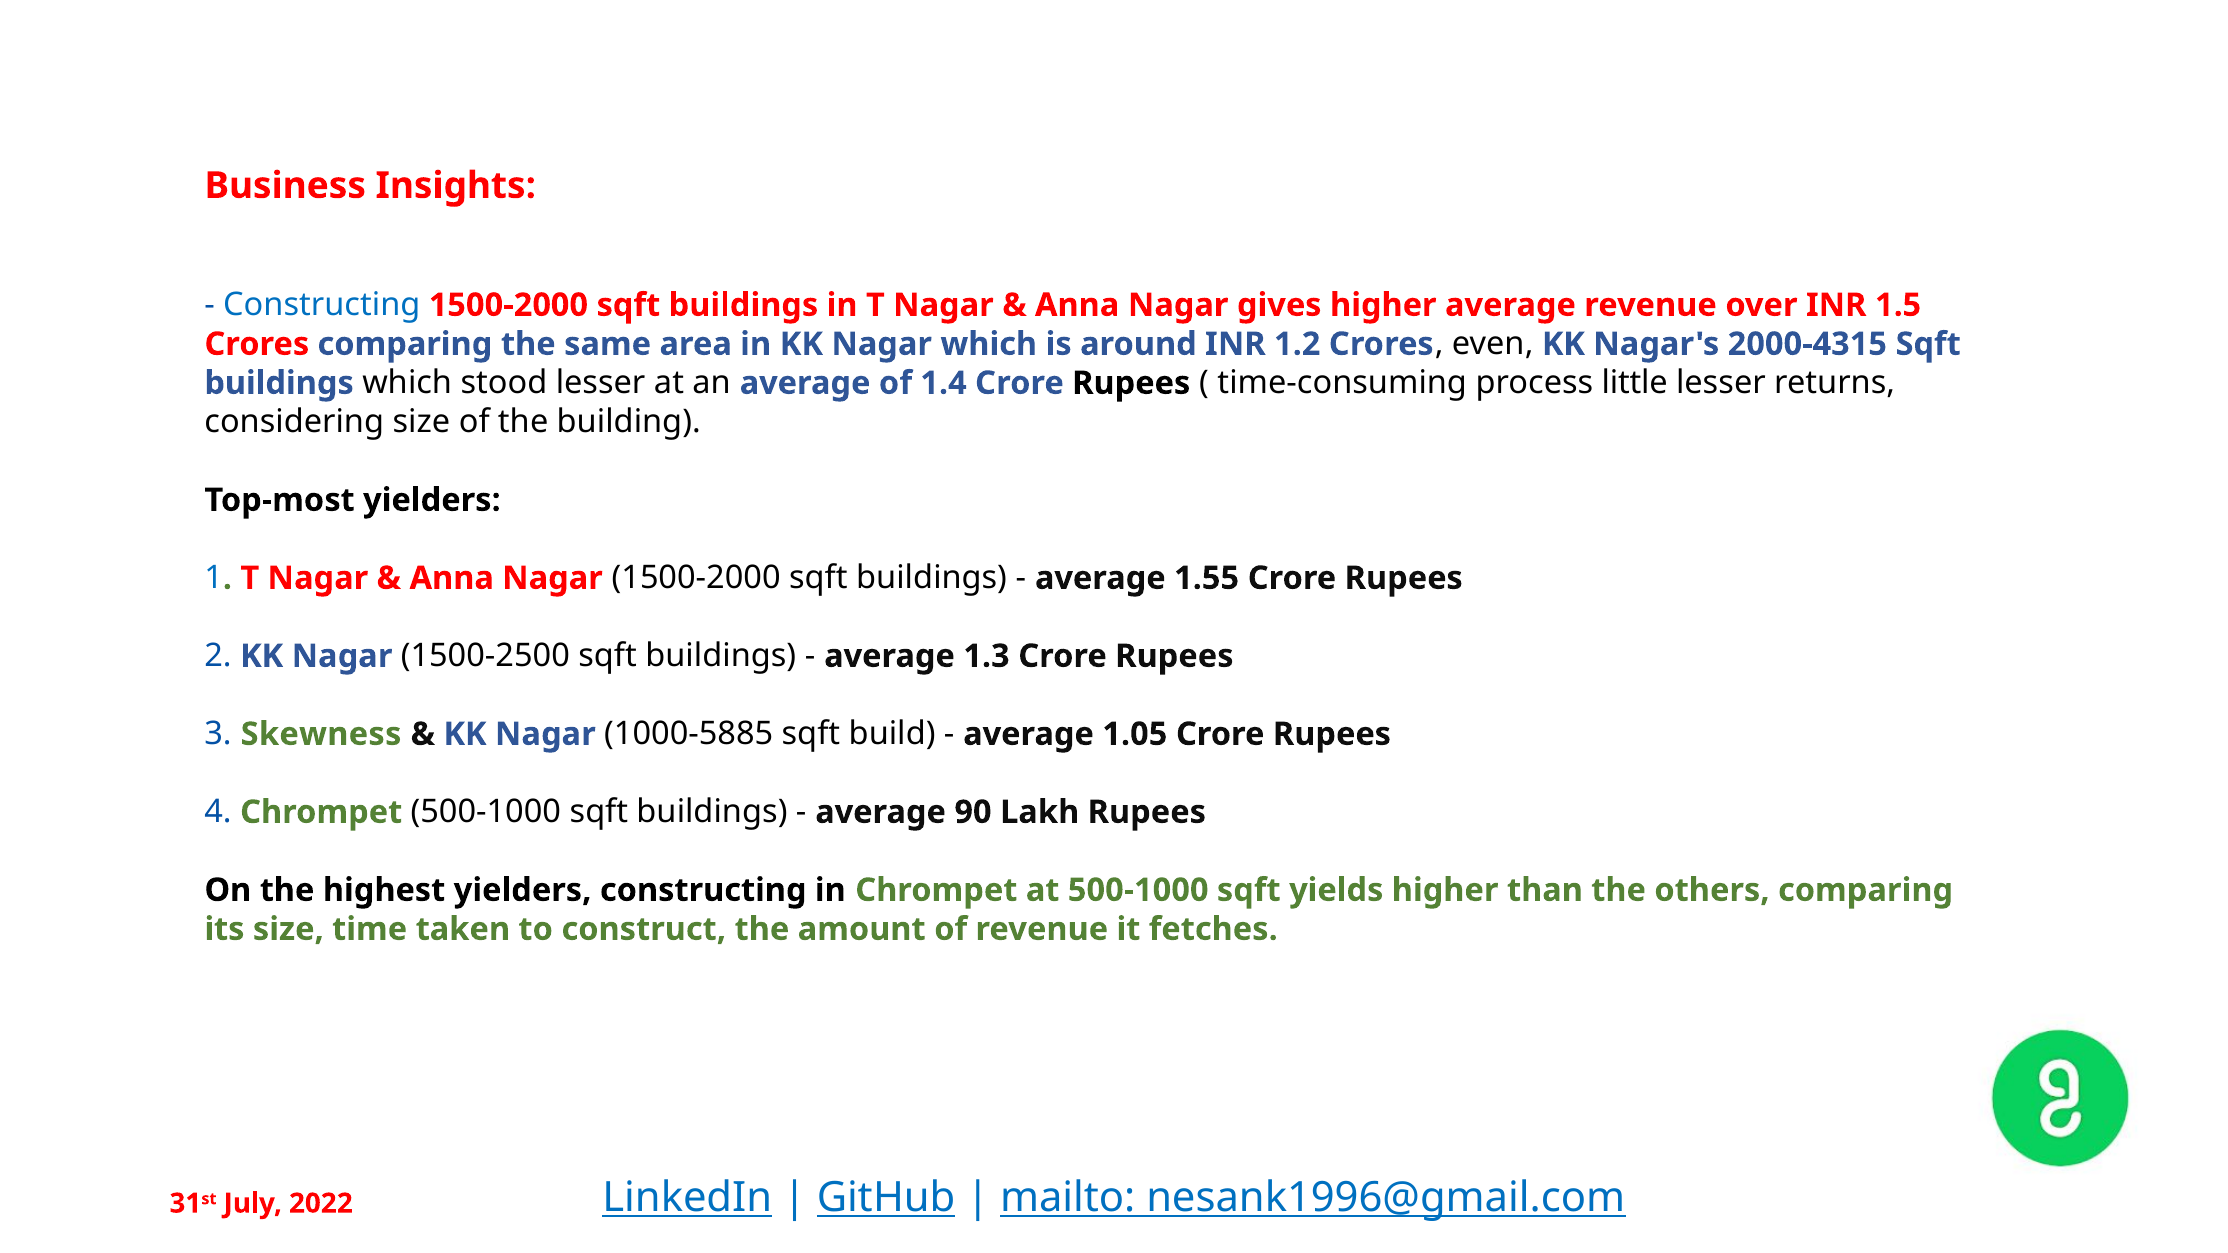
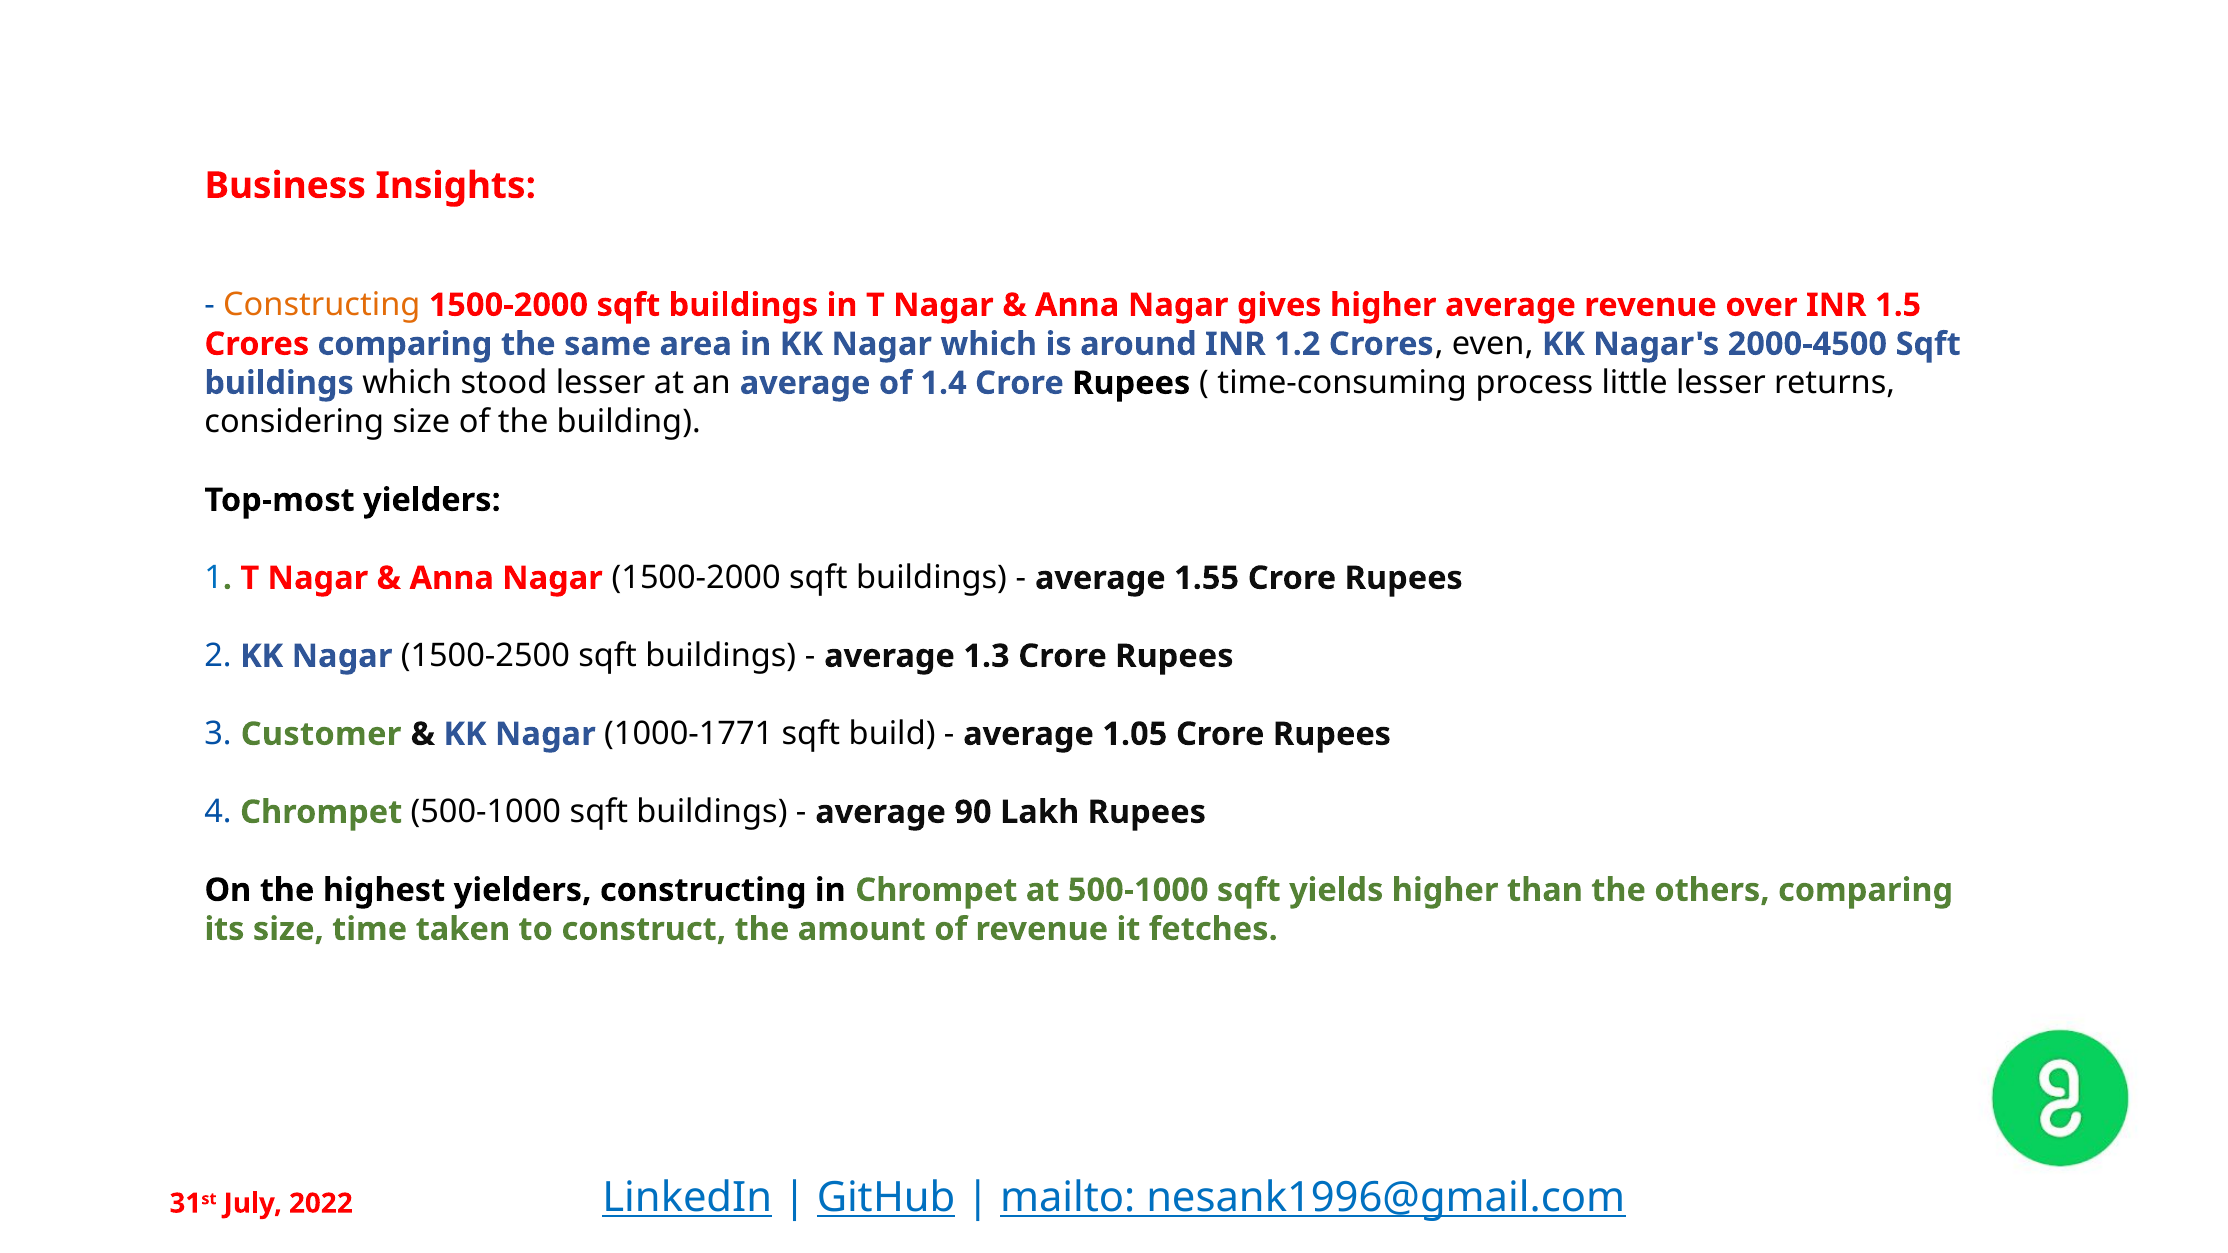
Constructing at (322, 305) colour: blue -> orange
2000-4315: 2000-4315 -> 2000-4500
Skewness: Skewness -> Customer
1000-5885: 1000-5885 -> 1000-1771
